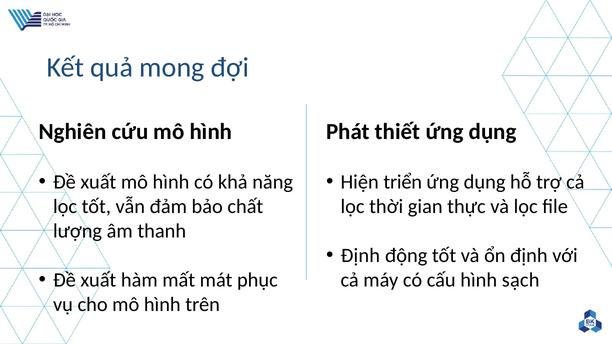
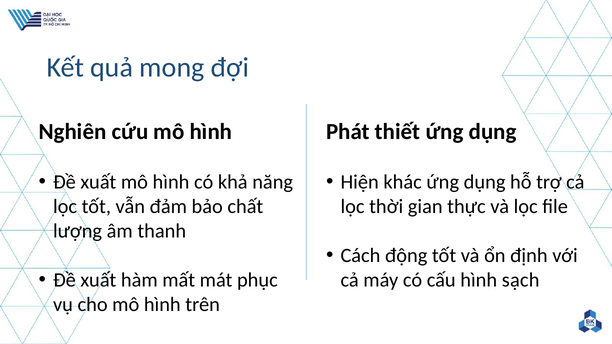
triển: triển -> khác
Định at (360, 256): Định -> Cách
